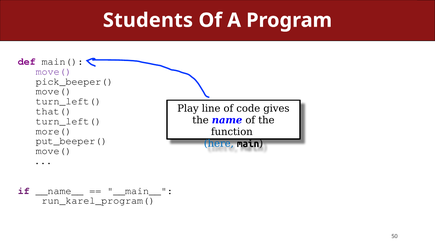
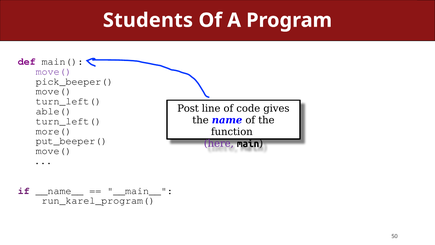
Play: Play -> Post
that(: that( -> able(
here colour: blue -> purple
